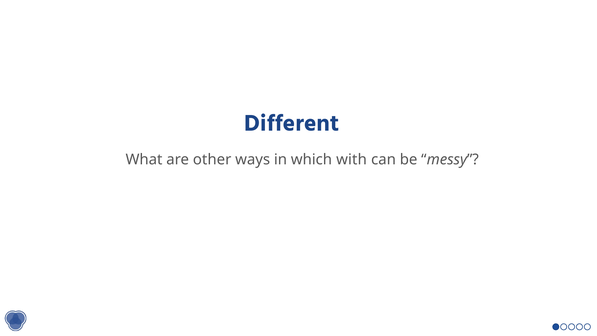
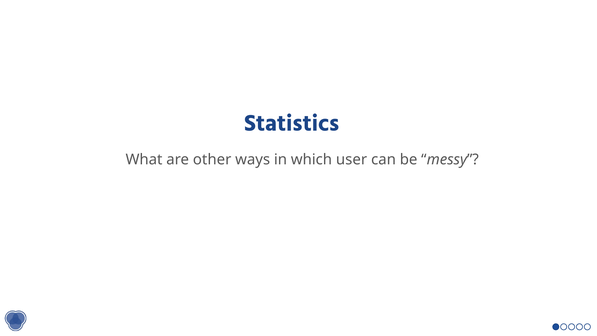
Different: Different -> Statistics
with: with -> user
